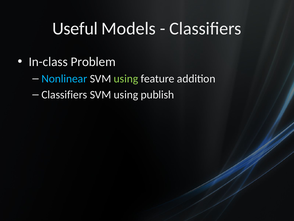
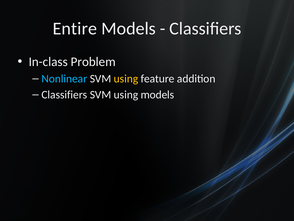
Useful: Useful -> Entire
using at (126, 79) colour: light green -> yellow
using publish: publish -> models
